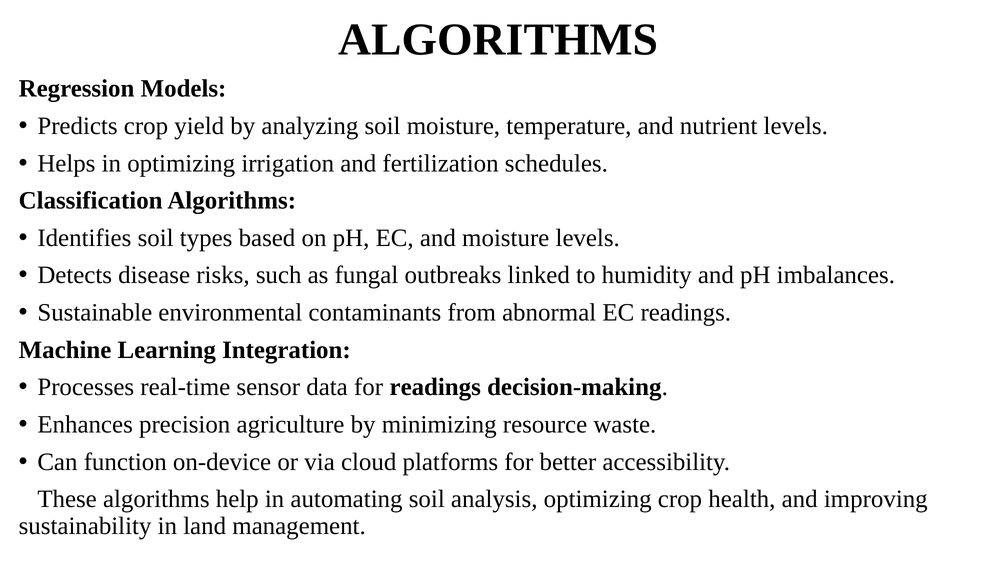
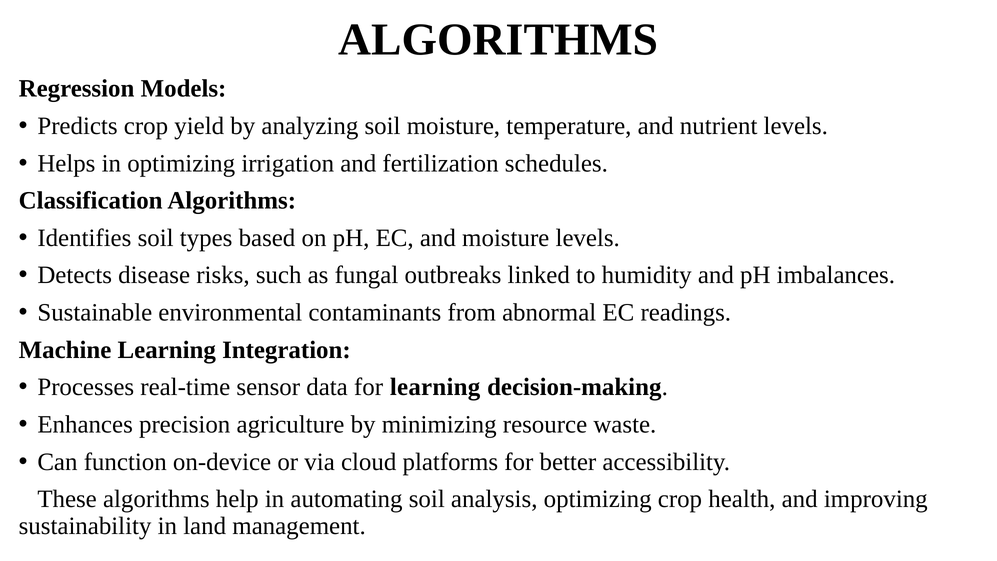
for readings: readings -> learning
